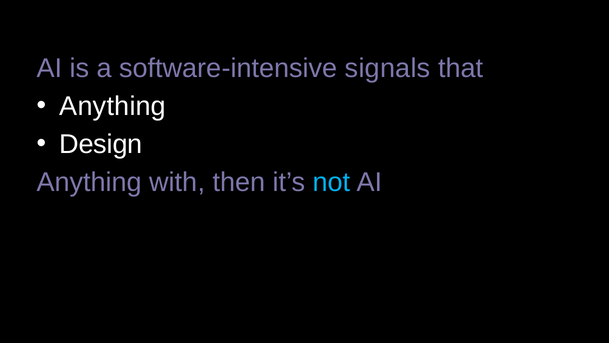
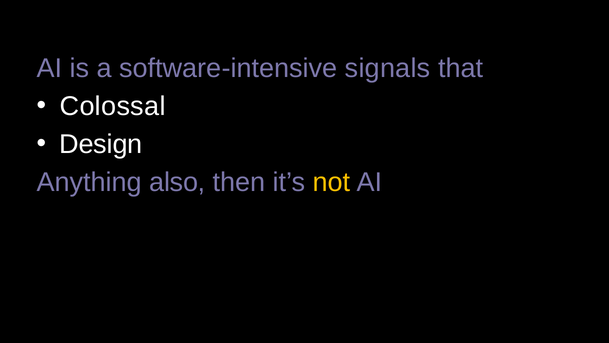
Anything at (113, 106): Anything -> Colossal
with: with -> also
not colour: light blue -> yellow
